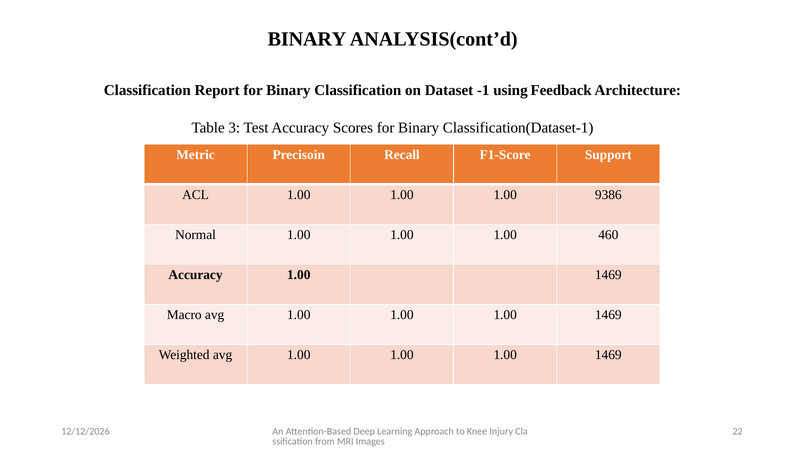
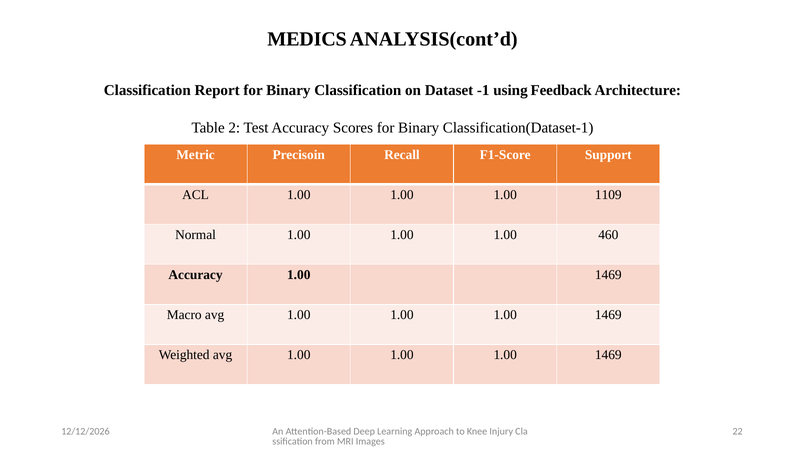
BINARY at (307, 39): BINARY -> MEDICS
3: 3 -> 2
9386: 9386 -> 1109
